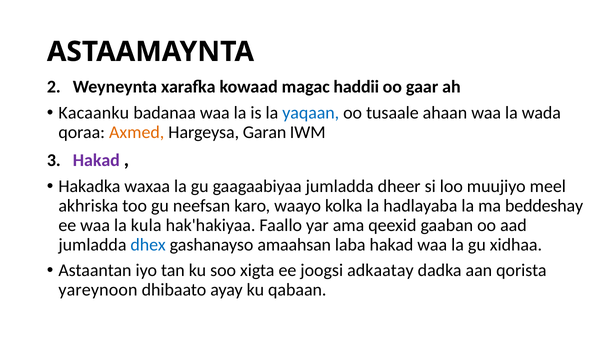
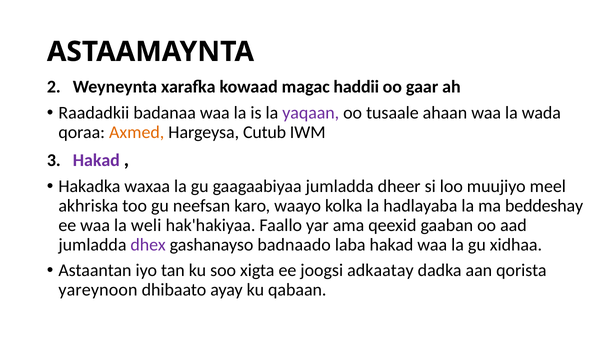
Kacaanku: Kacaanku -> Raadadkii
yaqaan colour: blue -> purple
Garan: Garan -> Cutub
kula: kula -> weli
dhex colour: blue -> purple
amaahsan: amaahsan -> badnaado
